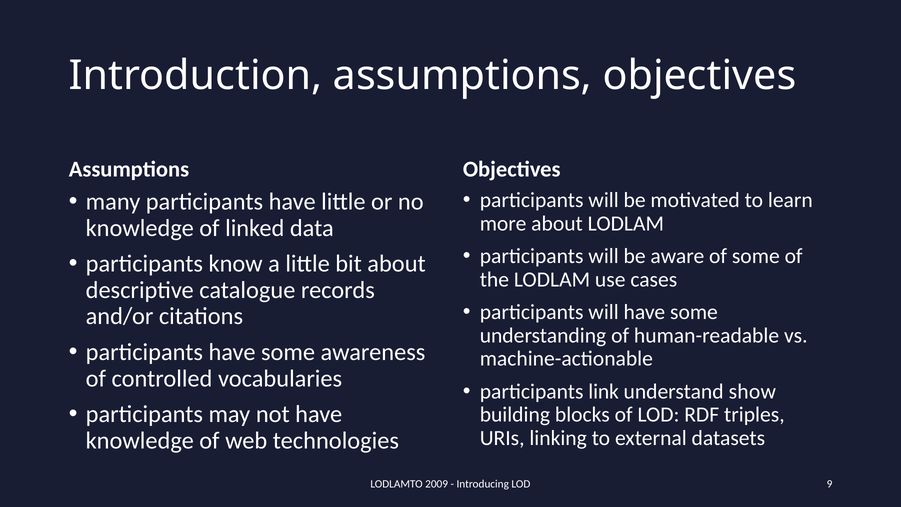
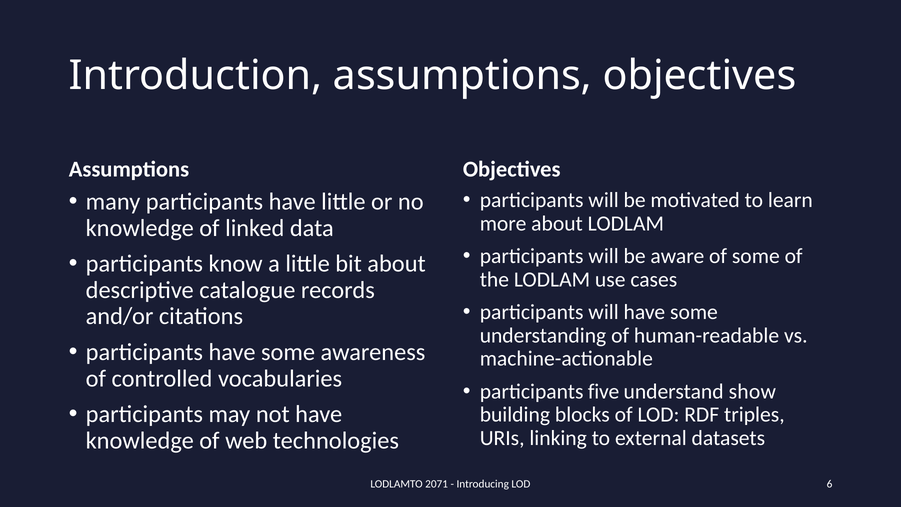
link: link -> five
2009: 2009 -> 2071
9: 9 -> 6
